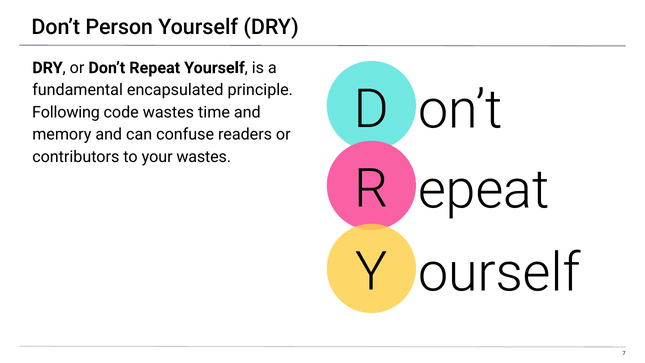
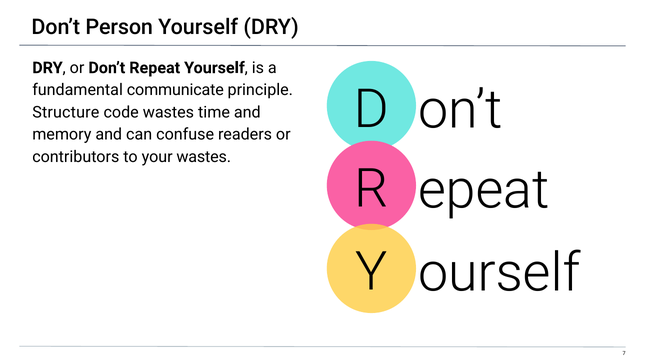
encapsulated: encapsulated -> communicate
Following: Following -> Structure
